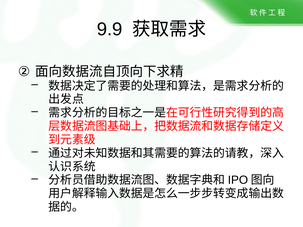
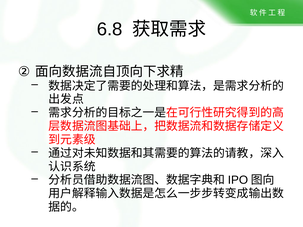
9.9: 9.9 -> 6.8
